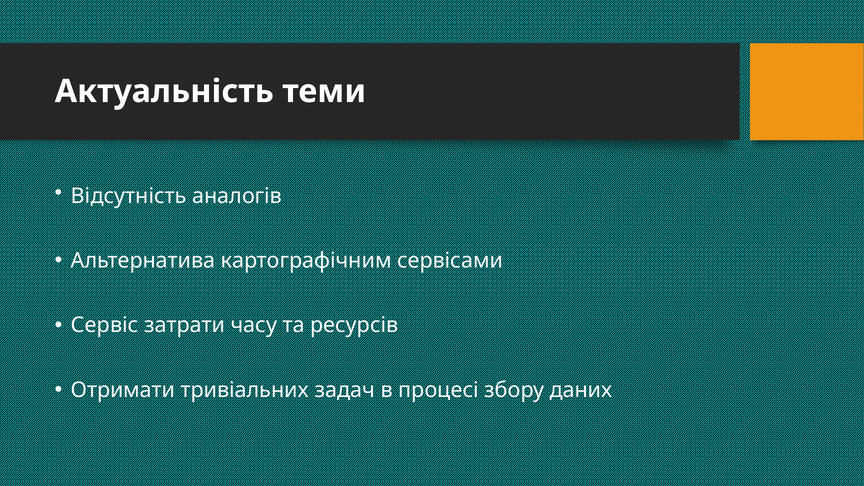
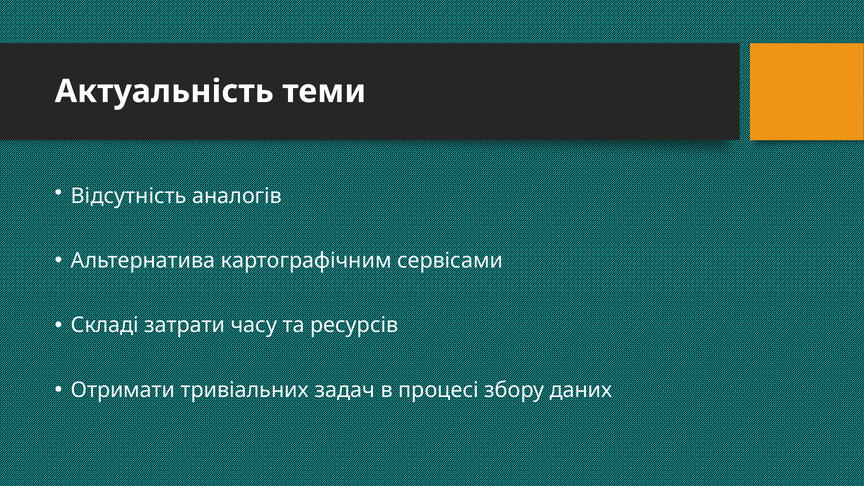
Сервіс: Сервіс -> Складі
